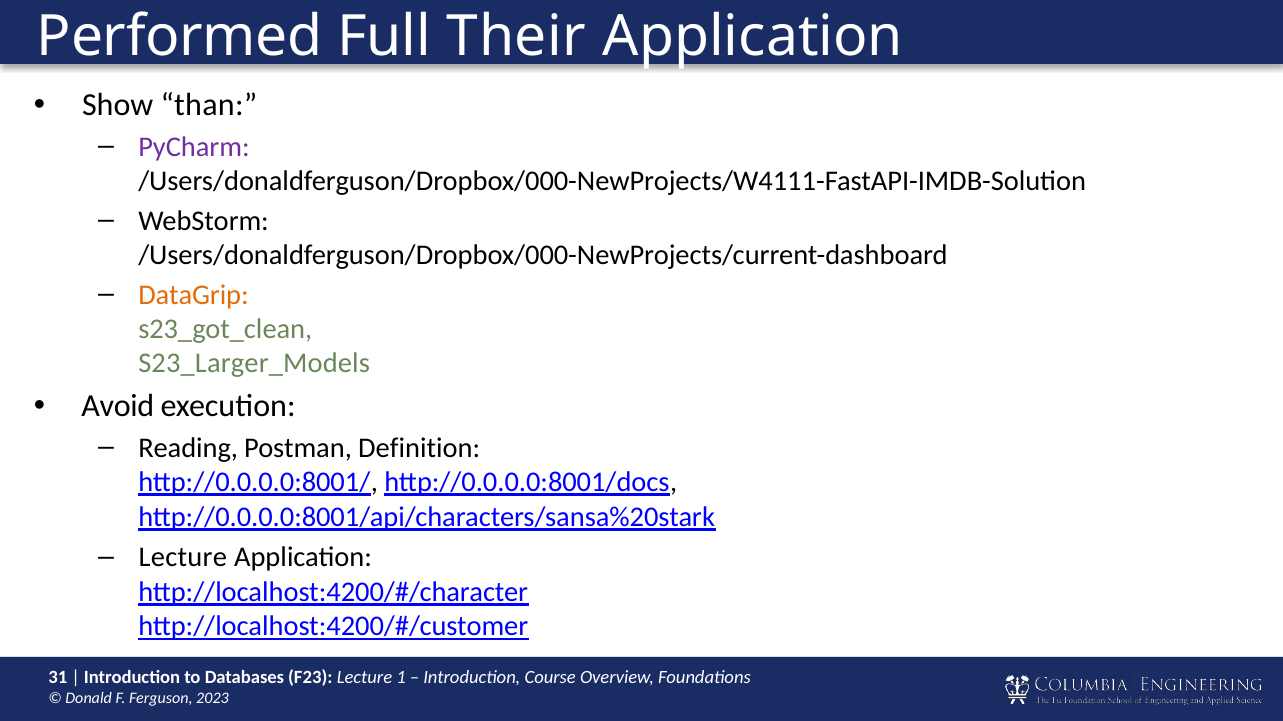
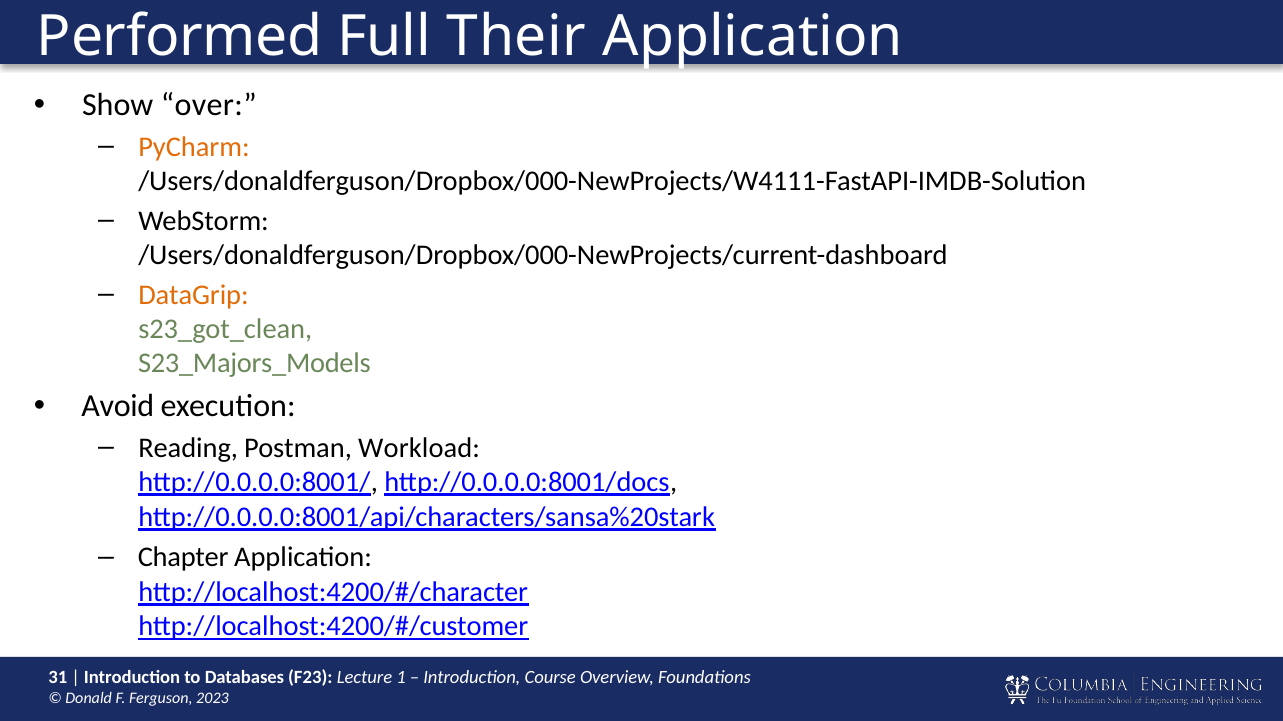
than: than -> over
PyCharm colour: purple -> orange
S23_Larger_Models: S23_Larger_Models -> S23_Majors_Models
Definition: Definition -> Workload
Lecture at (183, 558): Lecture -> Chapter
